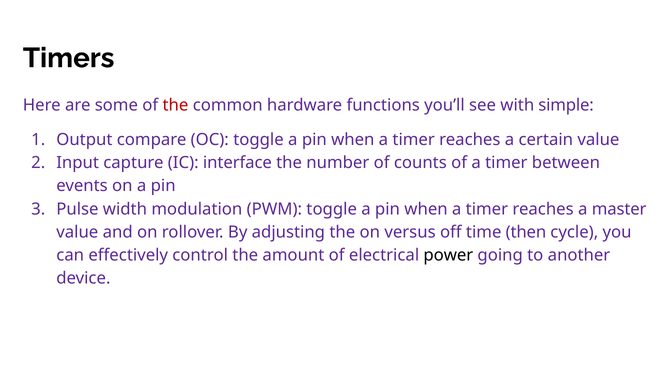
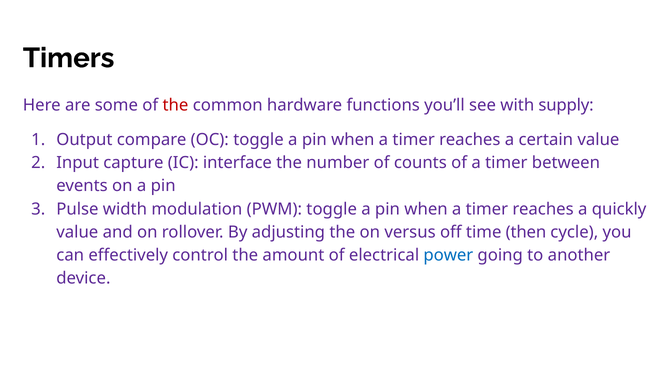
simple: simple -> supply
master: master -> quickly
power colour: black -> blue
